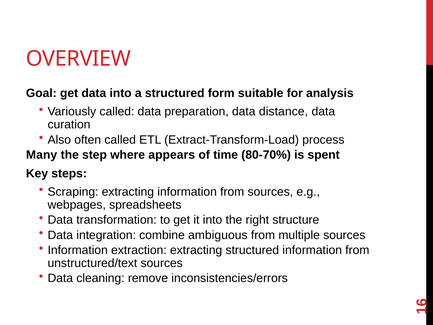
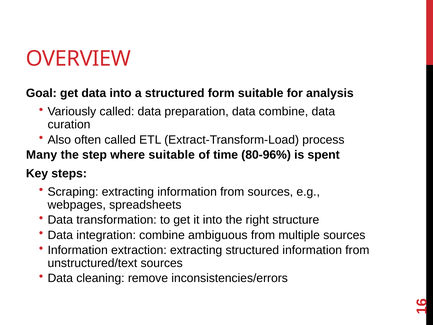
data distance: distance -> combine
where appears: appears -> suitable
80-70%: 80-70% -> 80-96%
